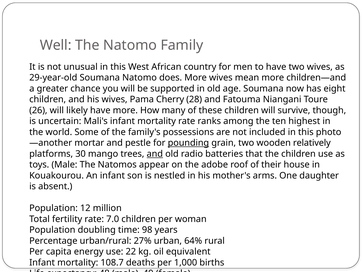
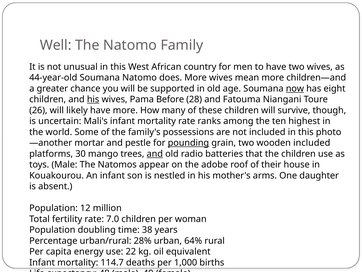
29-year-old: 29-year-old -> 44-year-old
now underline: none -> present
his at (93, 99) underline: none -> present
Cherry: Cherry -> Before
wooden relatively: relatively -> included
98: 98 -> 38
27%: 27% -> 28%
108.7: 108.7 -> 114.7
